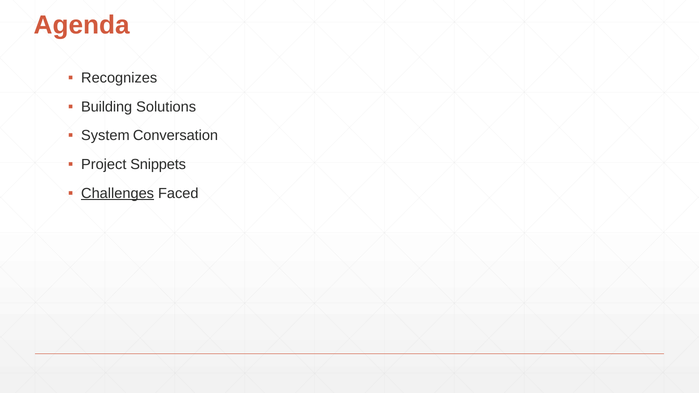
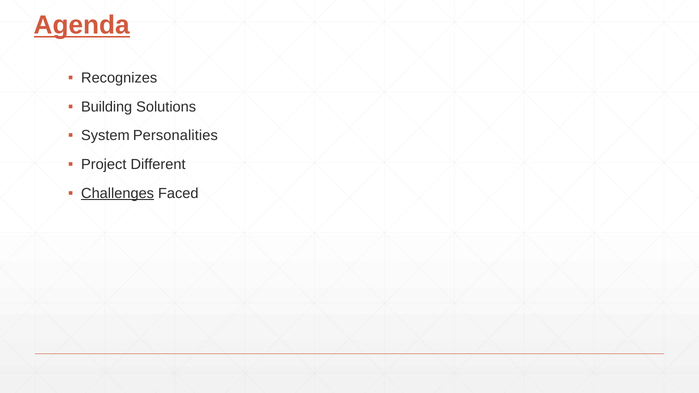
Agenda underline: none -> present
Conversation: Conversation -> Personalities
Snippets: Snippets -> Different
